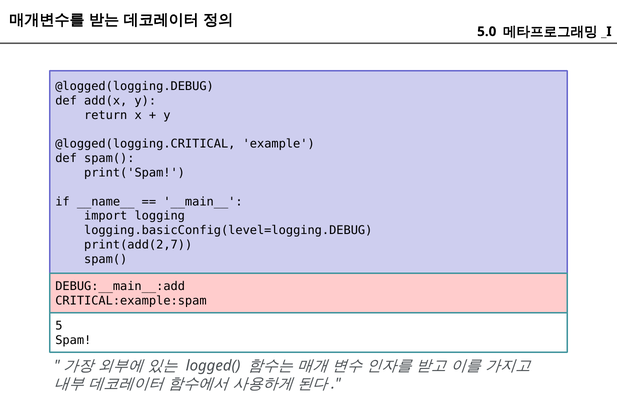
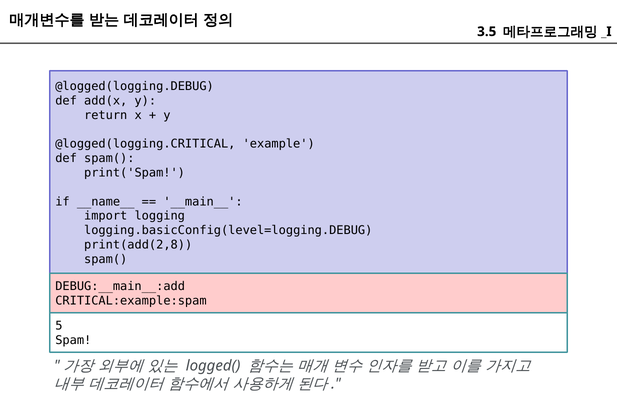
5.0: 5.0 -> 3.5
print(add(2,7: print(add(2,7 -> print(add(2,8
